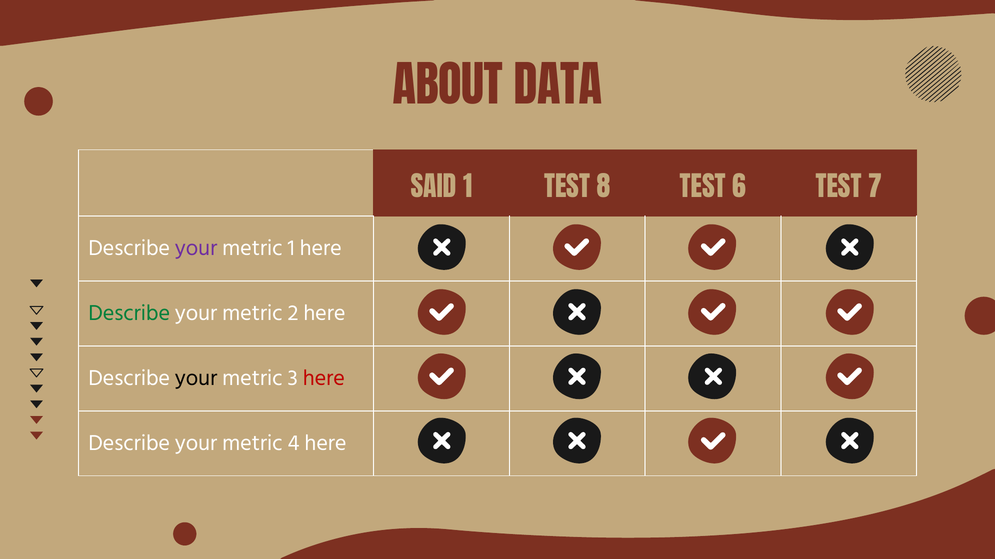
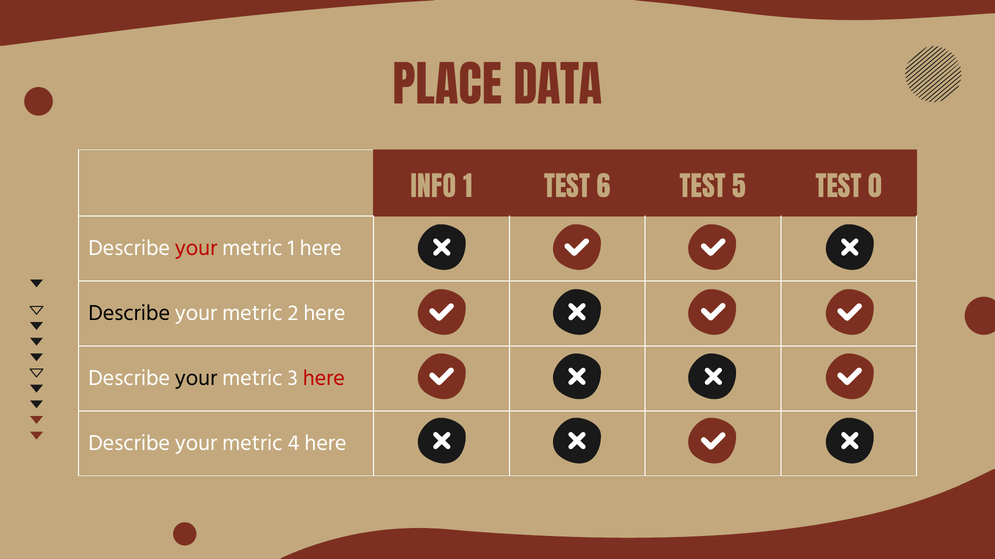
ABOUT: ABOUT -> PLACE
SAID: SAID -> INFO
8: 8 -> 6
6: 6 -> 5
7: 7 -> 0
your at (196, 248) colour: purple -> red
Describe at (129, 313) colour: green -> black
